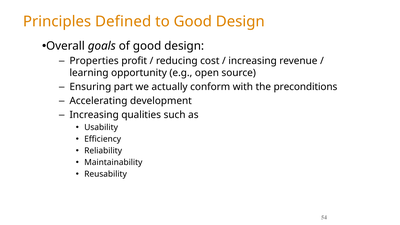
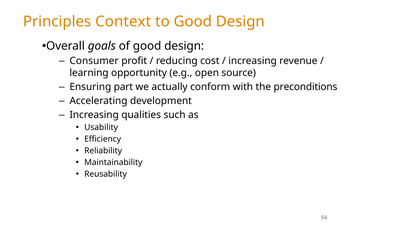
Defined: Defined -> Context
Properties: Properties -> Consumer
